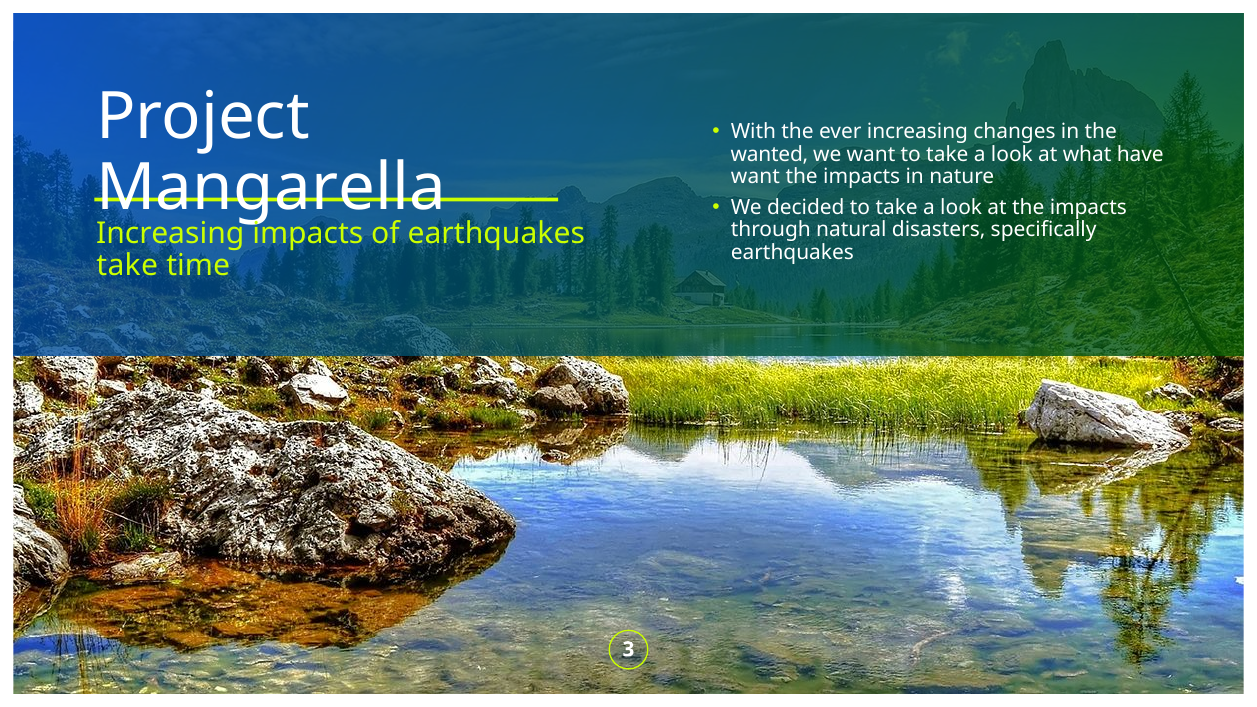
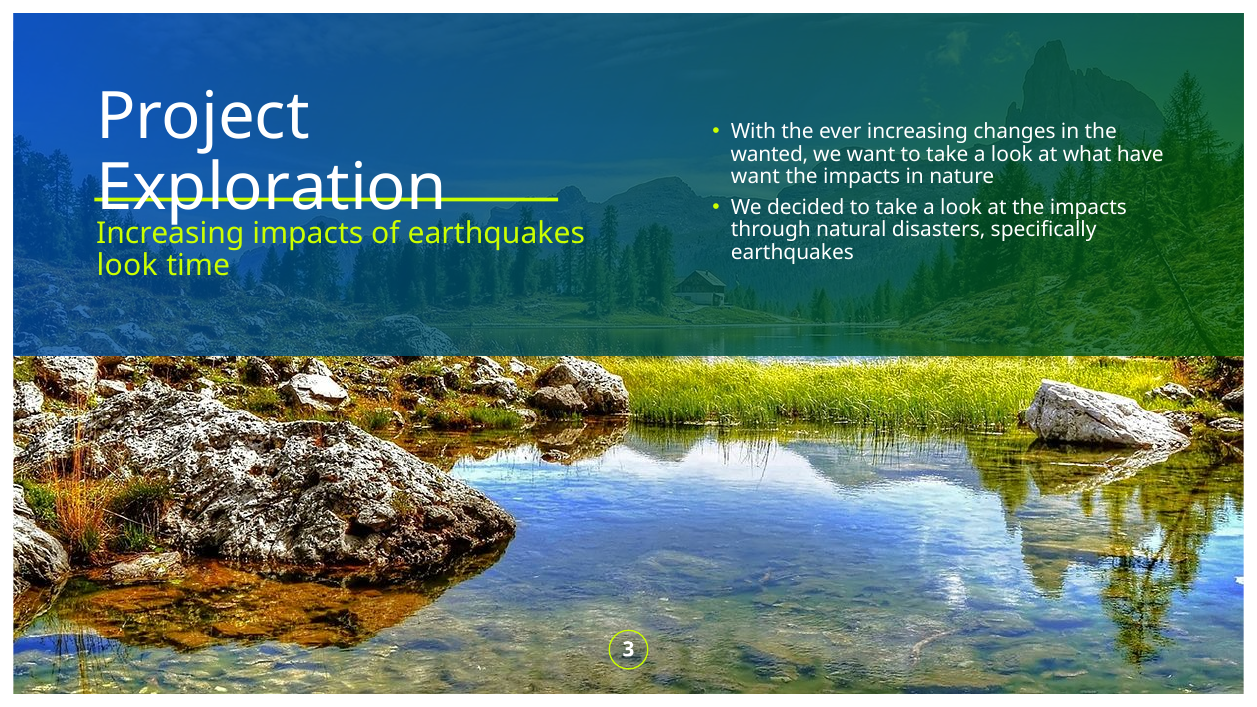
Mangarella: Mangarella -> Exploration
take at (127, 266): take -> look
